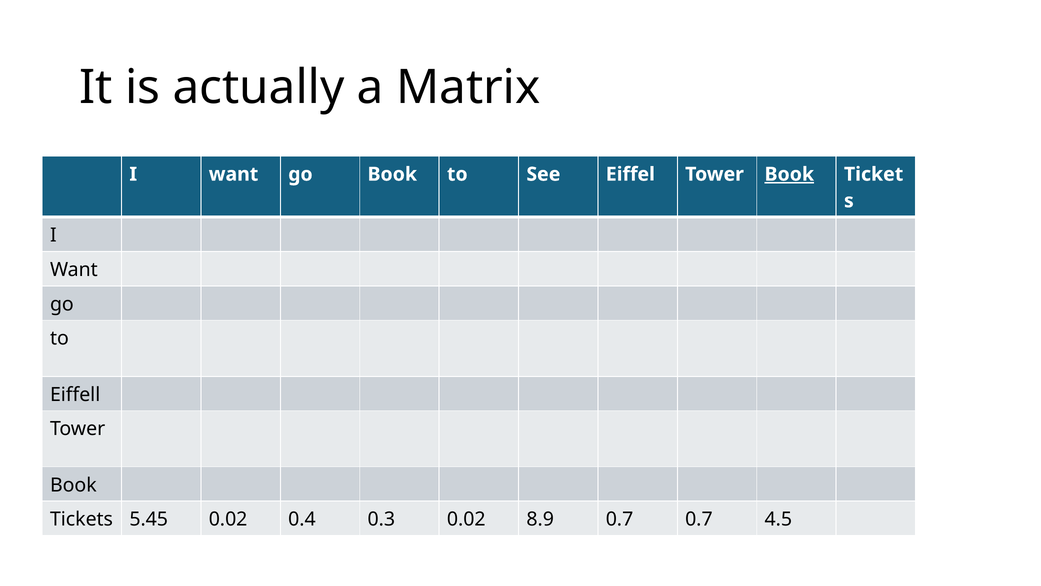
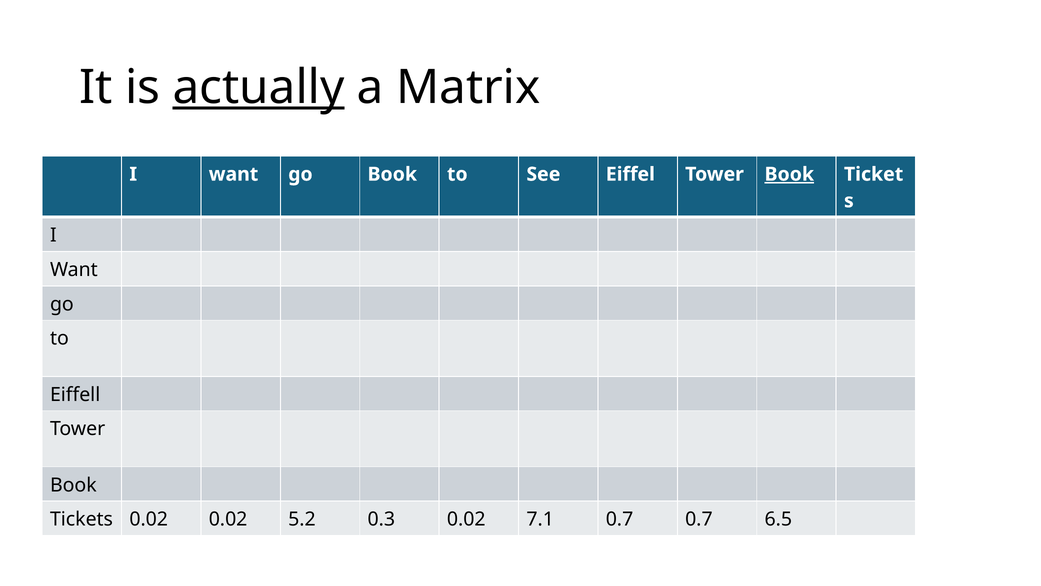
actually underline: none -> present
Tickets 5.45: 5.45 -> 0.02
0.4: 0.4 -> 5.2
8.9: 8.9 -> 7.1
4.5: 4.5 -> 6.5
